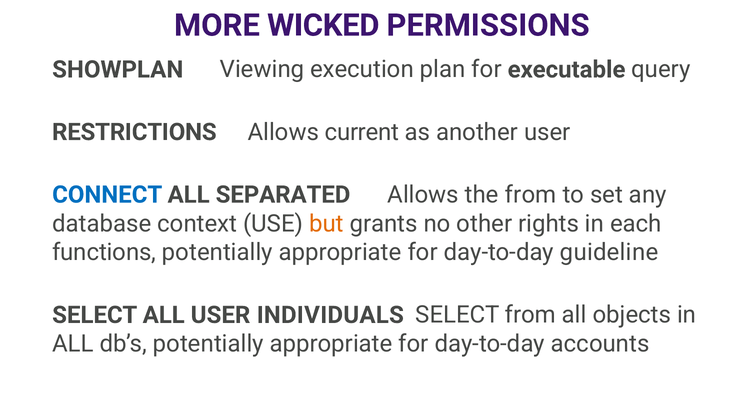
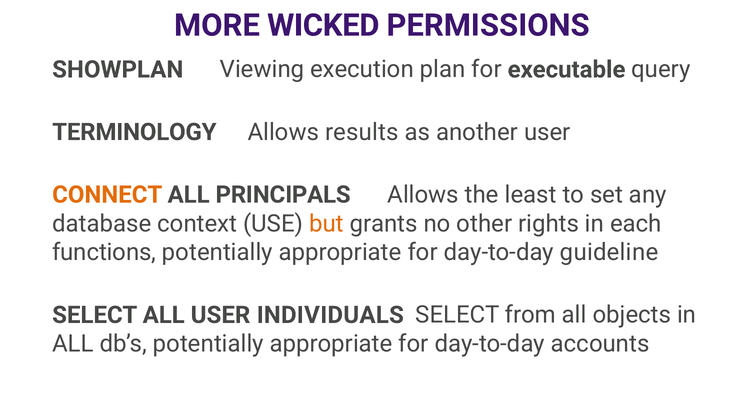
RESTRICTIONS: RESTRICTIONS -> TERMINOLOGY
current: current -> results
CONNECT colour: blue -> orange
SEPARATED: SEPARATED -> PRINCIPALS
the from: from -> least
